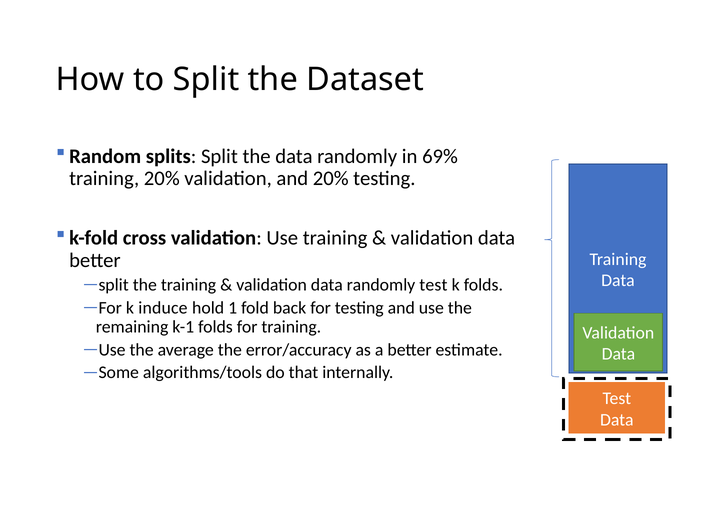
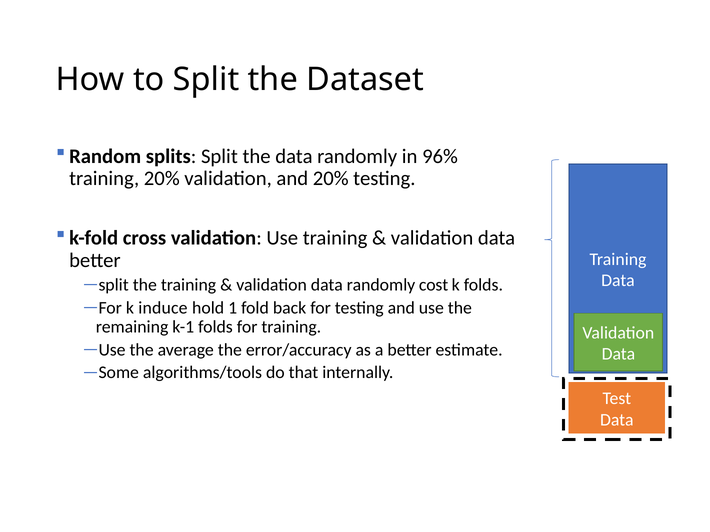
69%: 69% -> 96%
randomly test: test -> cost
